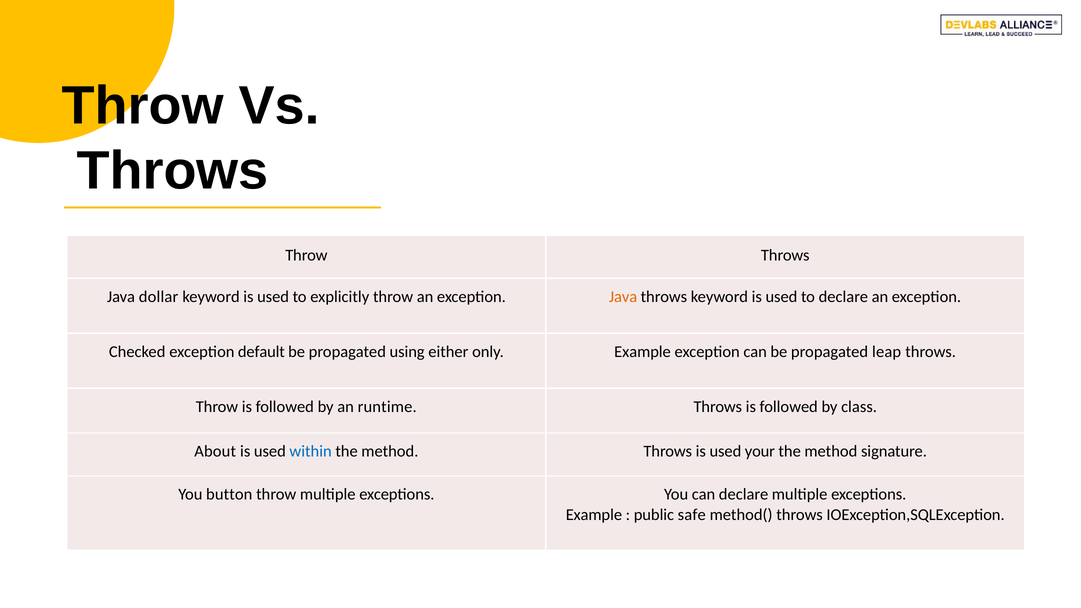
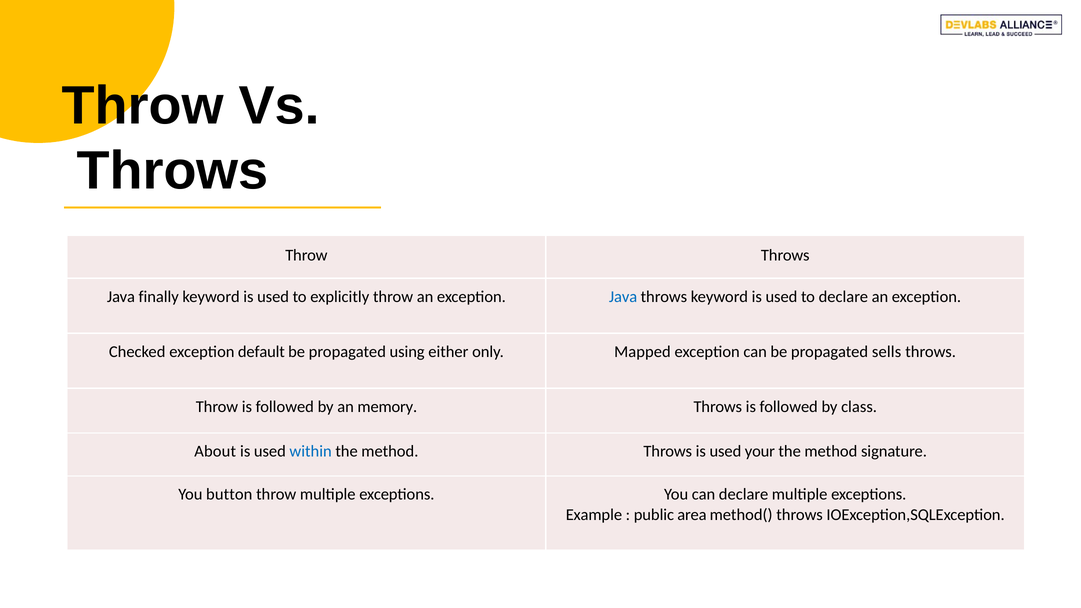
dollar: dollar -> finally
Java at (623, 297) colour: orange -> blue
only Example: Example -> Mapped
leap: leap -> sells
runtime: runtime -> memory
safe: safe -> area
